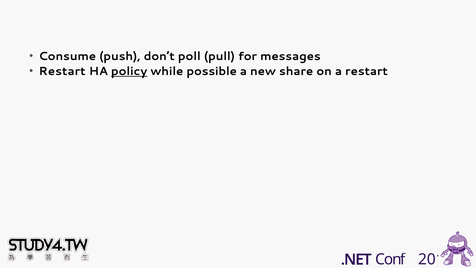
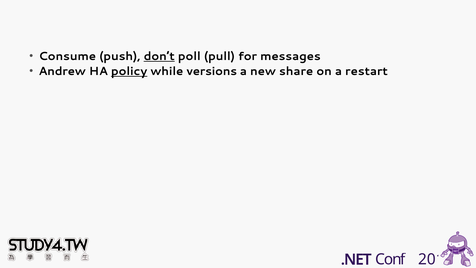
don’t underline: none -> present
Restart at (62, 71): Restart -> Andrew
possible: possible -> versions
